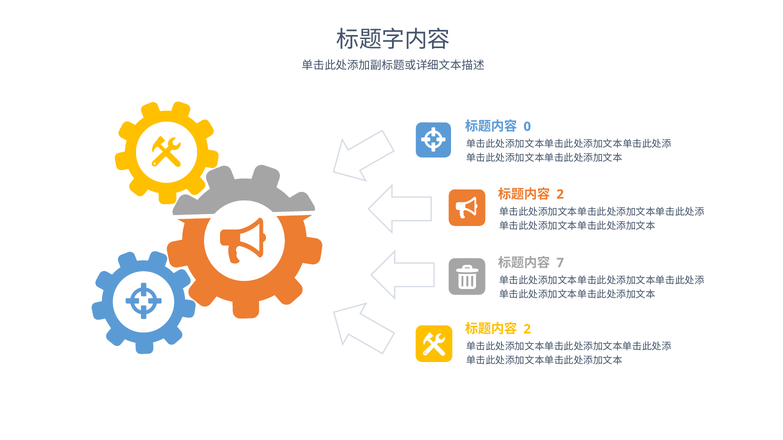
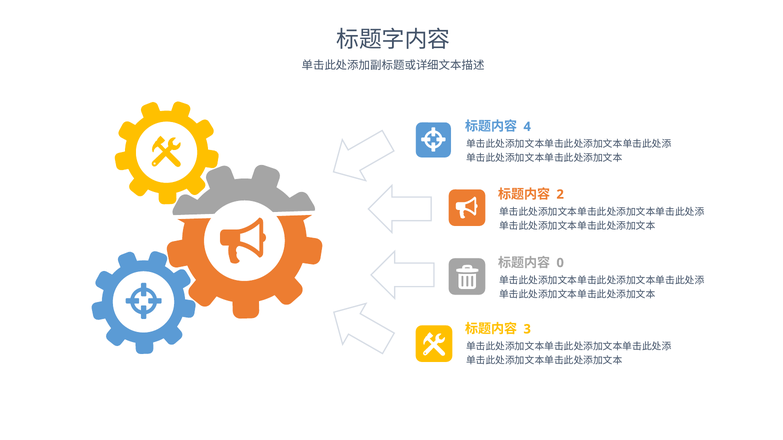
0: 0 -> 4
7: 7 -> 0
2 at (527, 329): 2 -> 3
